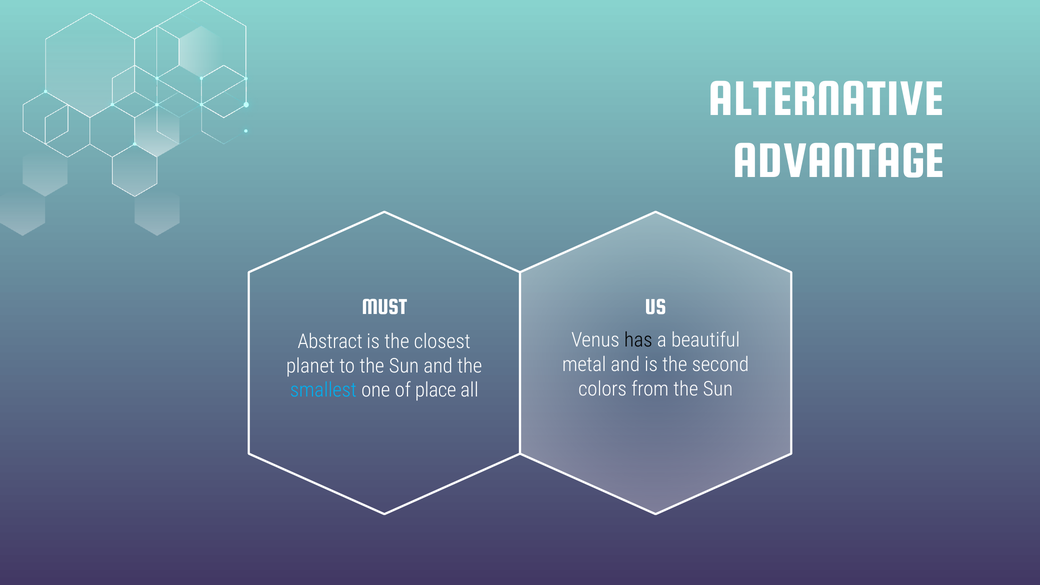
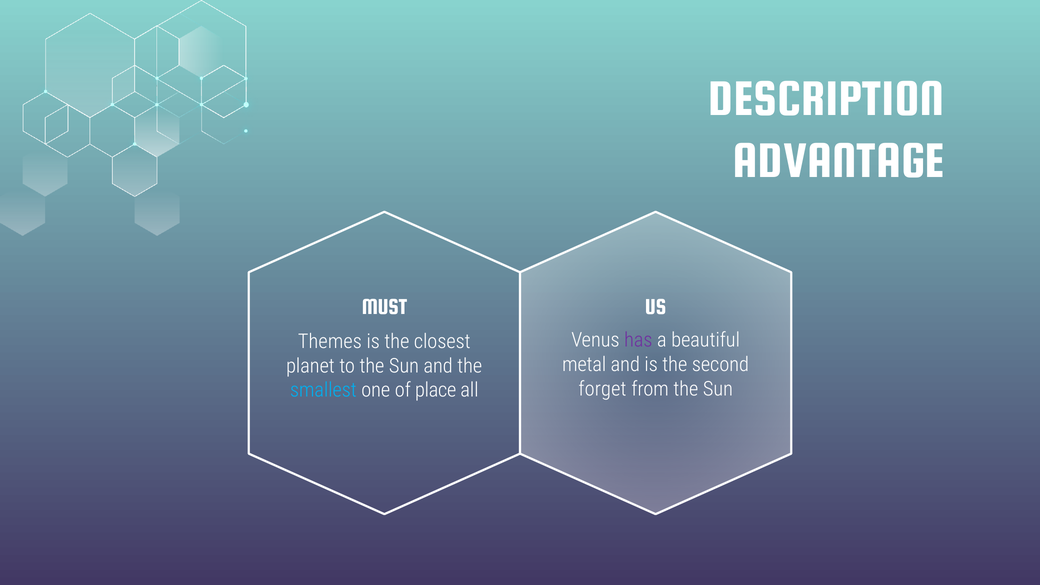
ALTERNATIVE: ALTERNATIVE -> DESCRIPTION
has colour: black -> purple
Abstract: Abstract -> Themes
colors: colors -> forget
